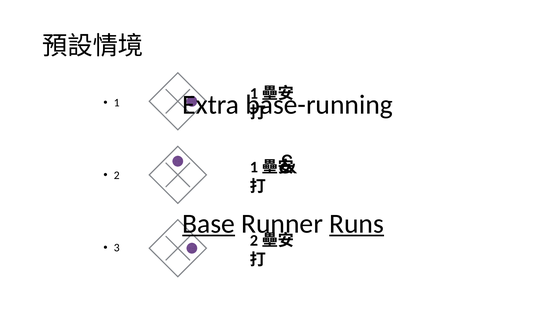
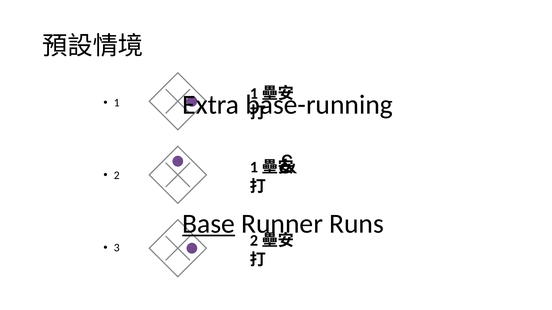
Runs underline: present -> none
